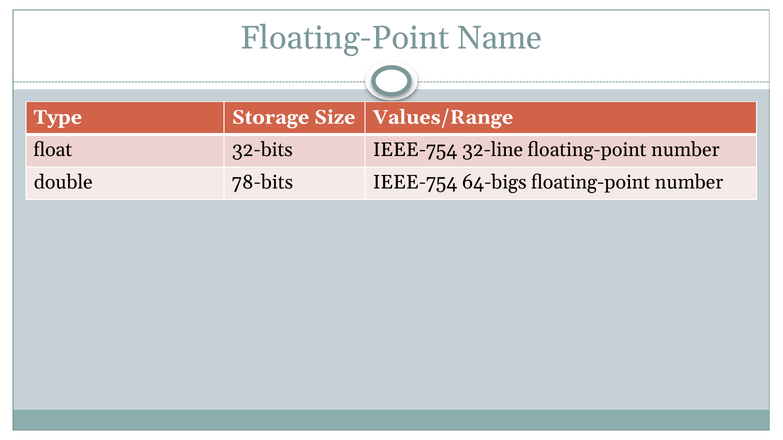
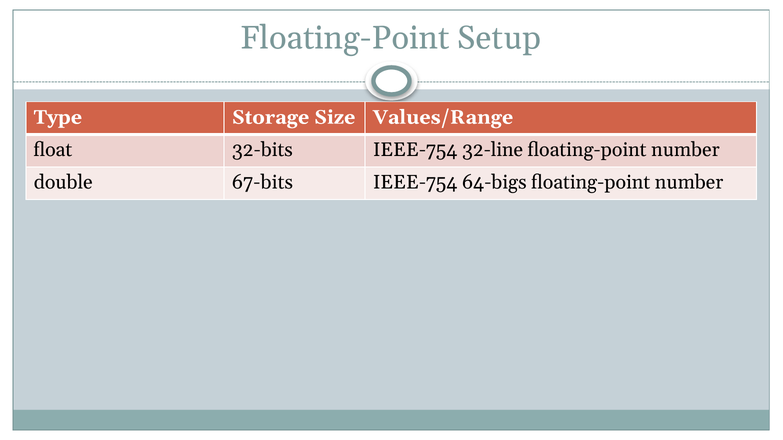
Name: Name -> Setup
78-bits: 78-bits -> 67-bits
